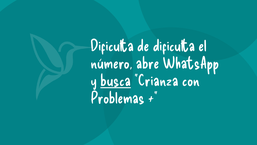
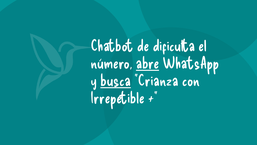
Dificulta at (112, 46): Dificulta -> Chatbot
abre underline: none -> present
Problemas: Problemas -> Irrepetible
